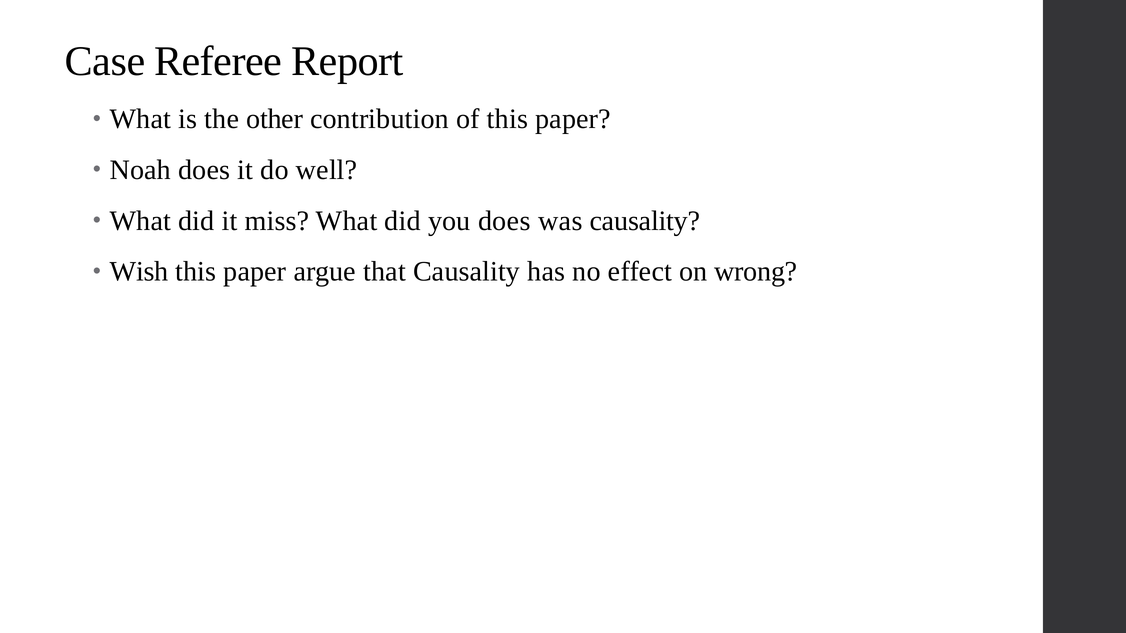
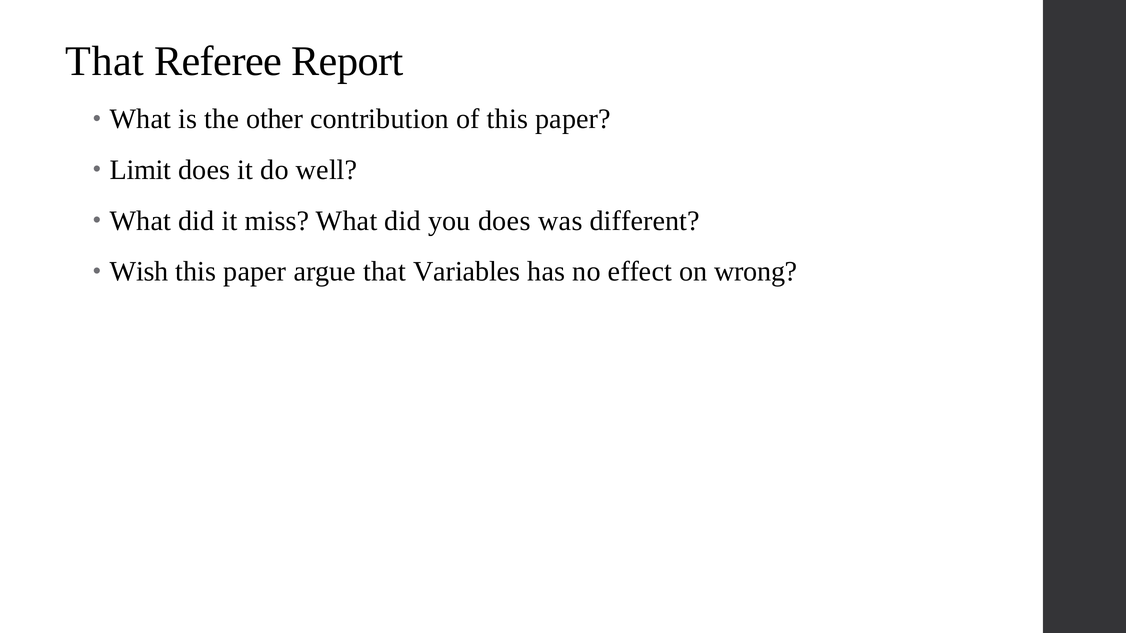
Case at (105, 62): Case -> That
Noah: Noah -> Limit
was causality: causality -> different
that Causality: Causality -> Variables
